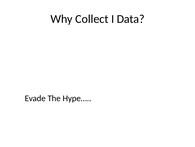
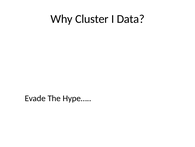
Collect: Collect -> Cluster
